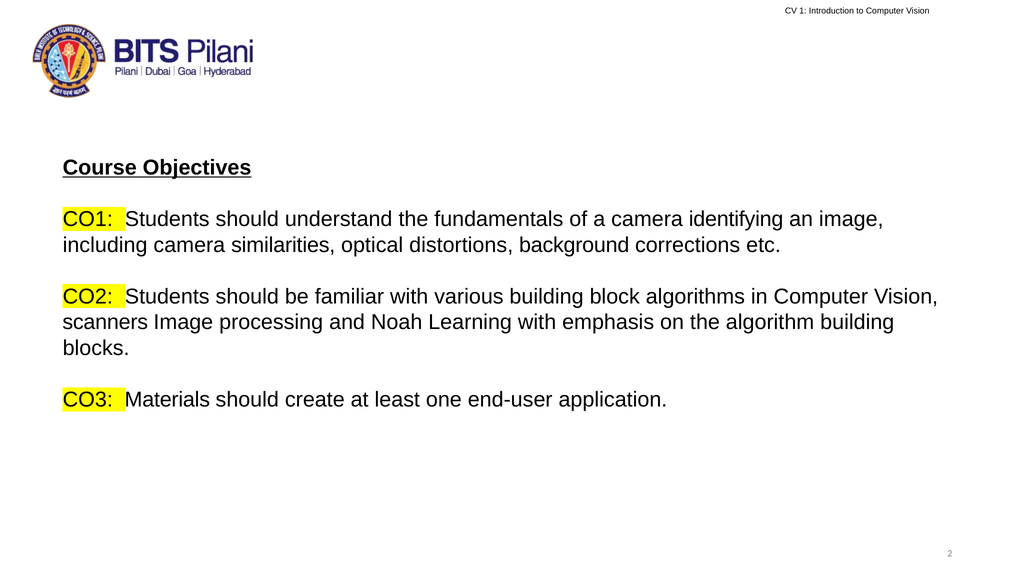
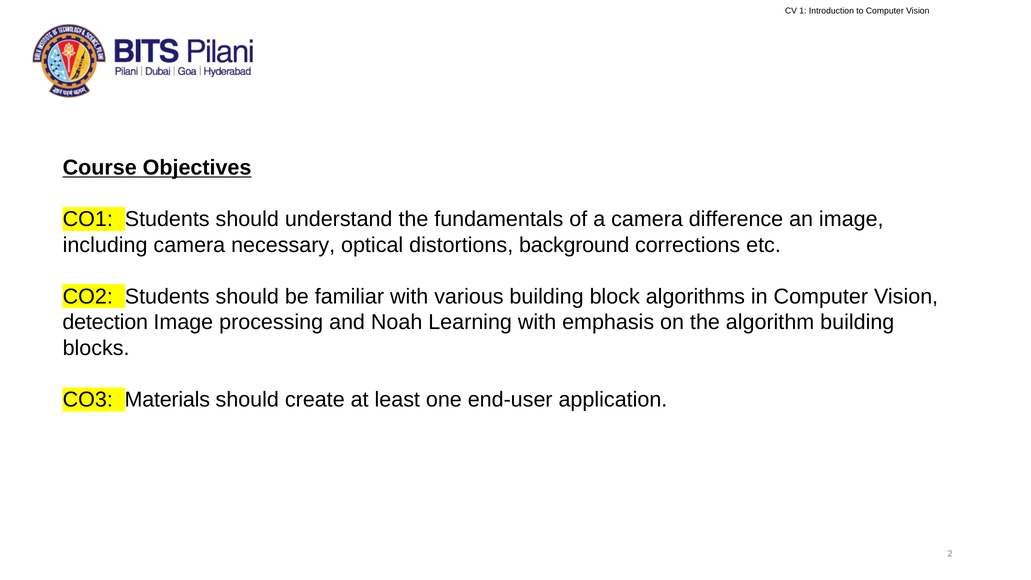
identifying: identifying -> difference
similarities: similarities -> necessary
scanners: scanners -> detection
